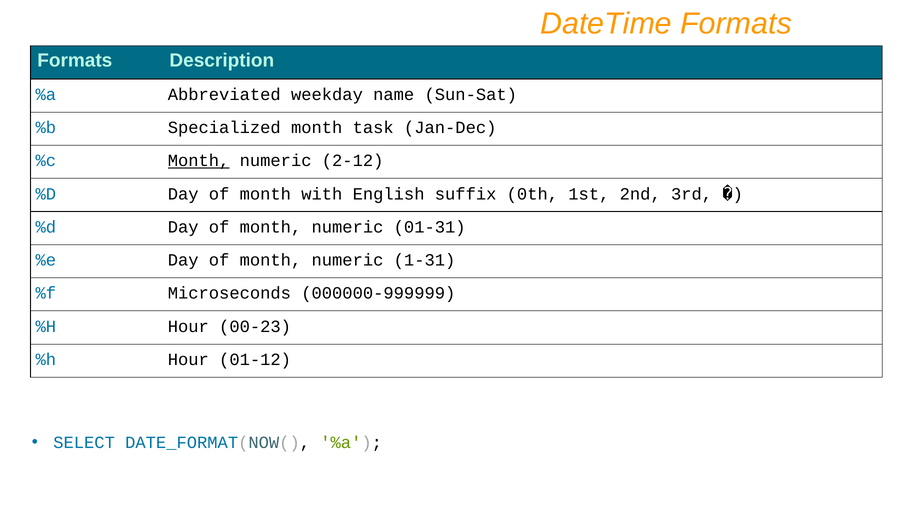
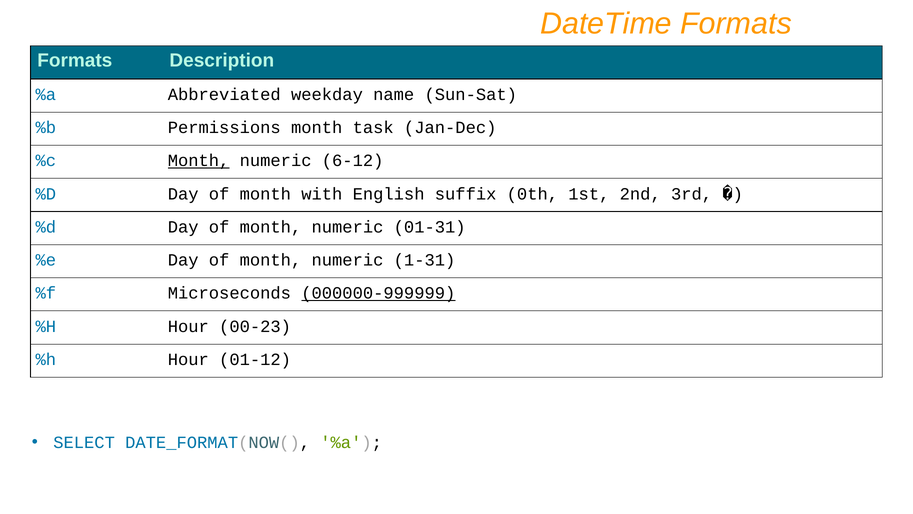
Specialized: Specialized -> Permissions
2-12: 2-12 -> 6-12
000000-999999 underline: none -> present
